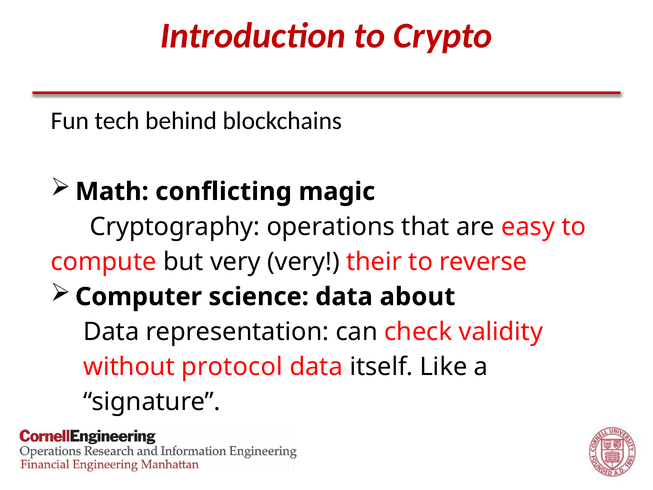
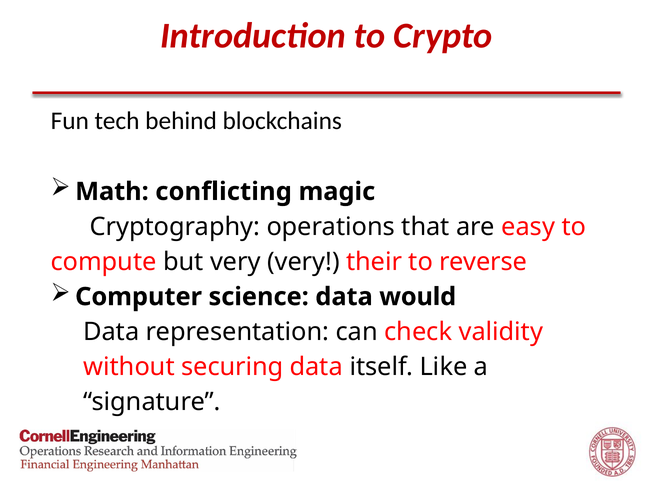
about: about -> would
protocol: protocol -> securing
